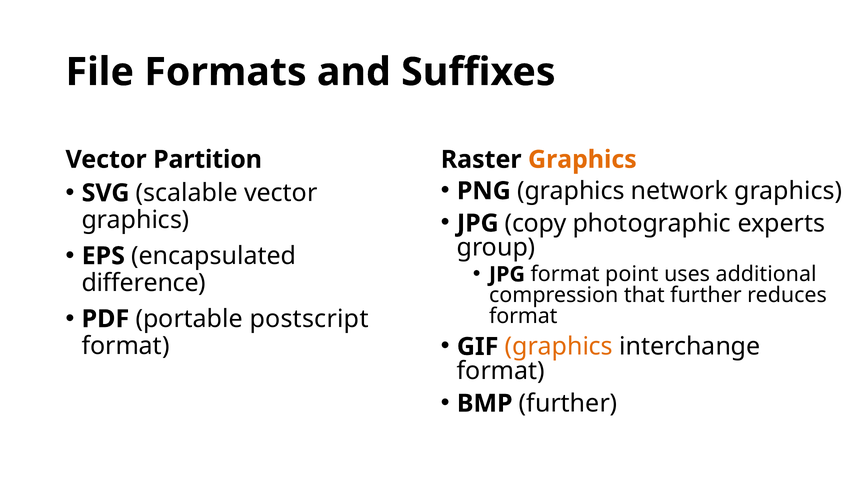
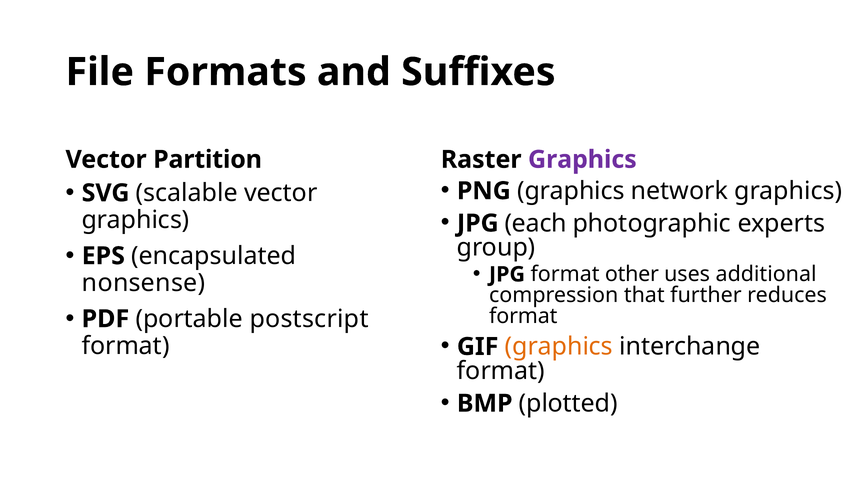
Graphics at (582, 159) colour: orange -> purple
copy: copy -> each
point: point -> other
difference: difference -> nonsense
further at (568, 403): further -> plotted
